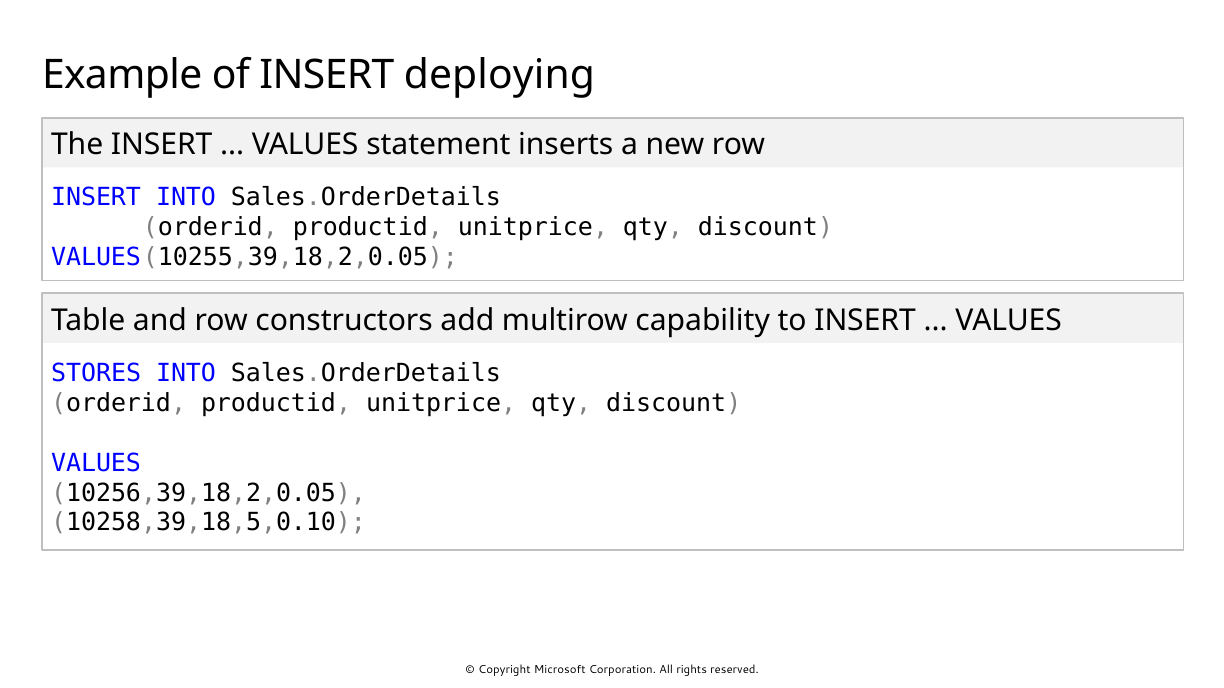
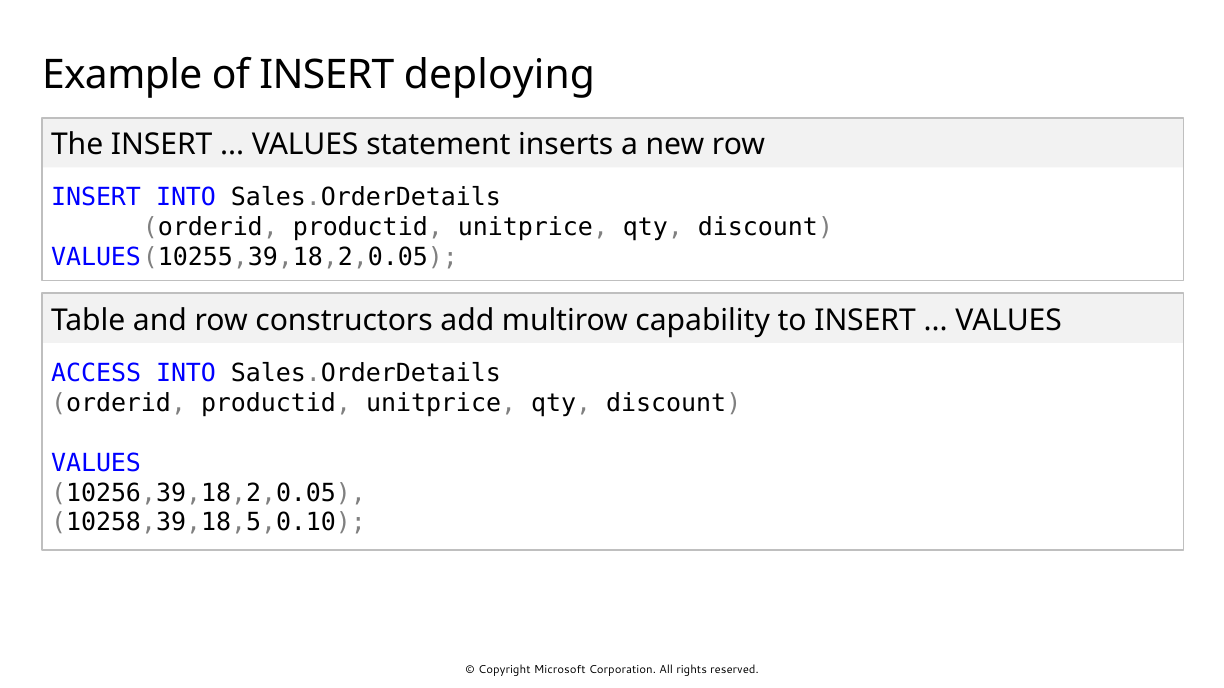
STORES: STORES -> ACCESS
